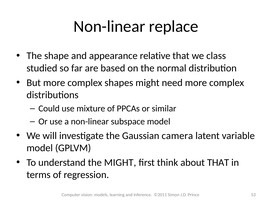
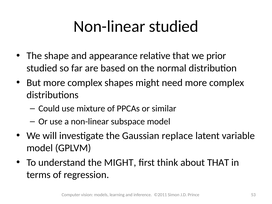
Non-linear replace: replace -> studied
class: class -> prior
camera: camera -> replace
